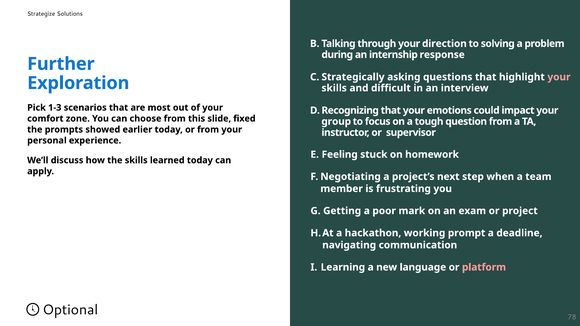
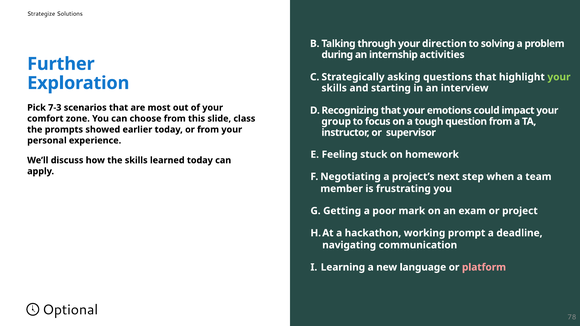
response: response -> activities
your at (559, 77) colour: pink -> light green
difficult: difficult -> starting
1-3: 1-3 -> 7-3
fixed: fixed -> class
